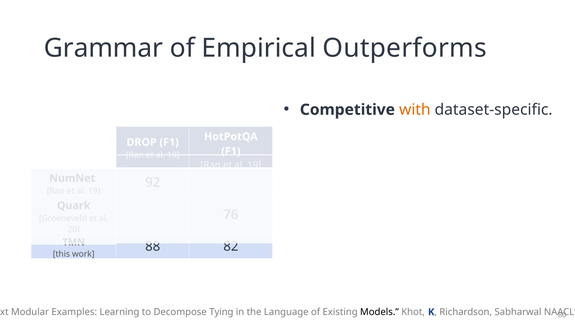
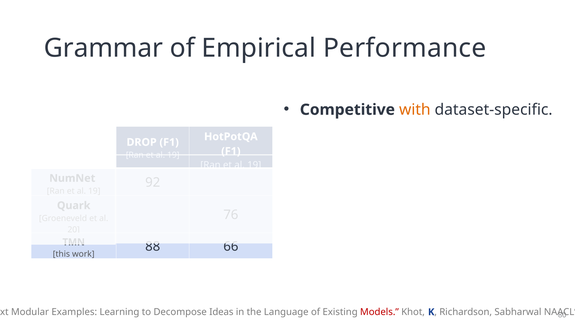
Outperforms: Outperforms -> Performance
82: 82 -> 66
Tying: Tying -> Ideas
Models colour: black -> red
